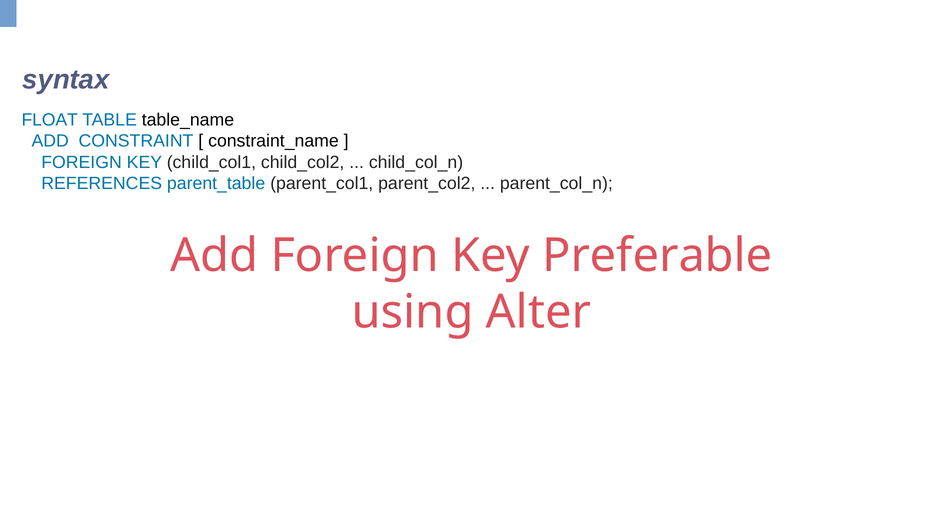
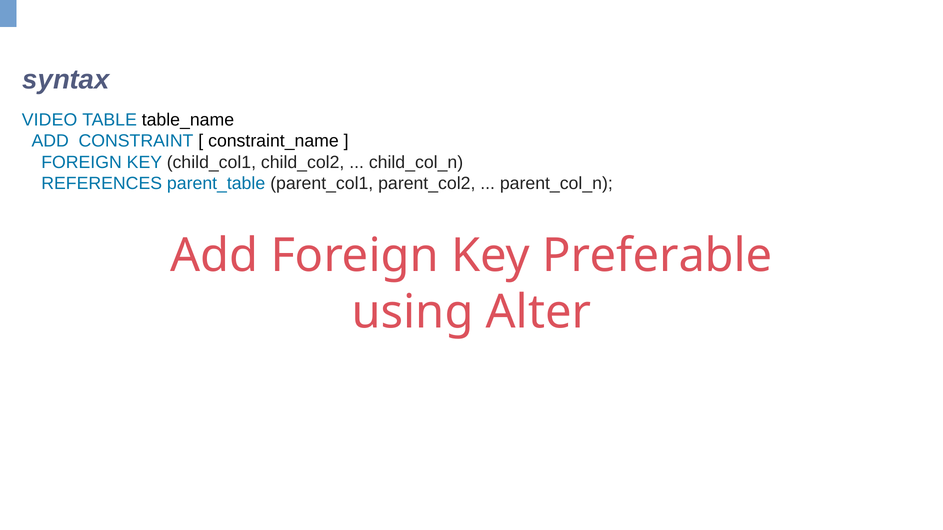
FLOAT: FLOAT -> VIDEO
